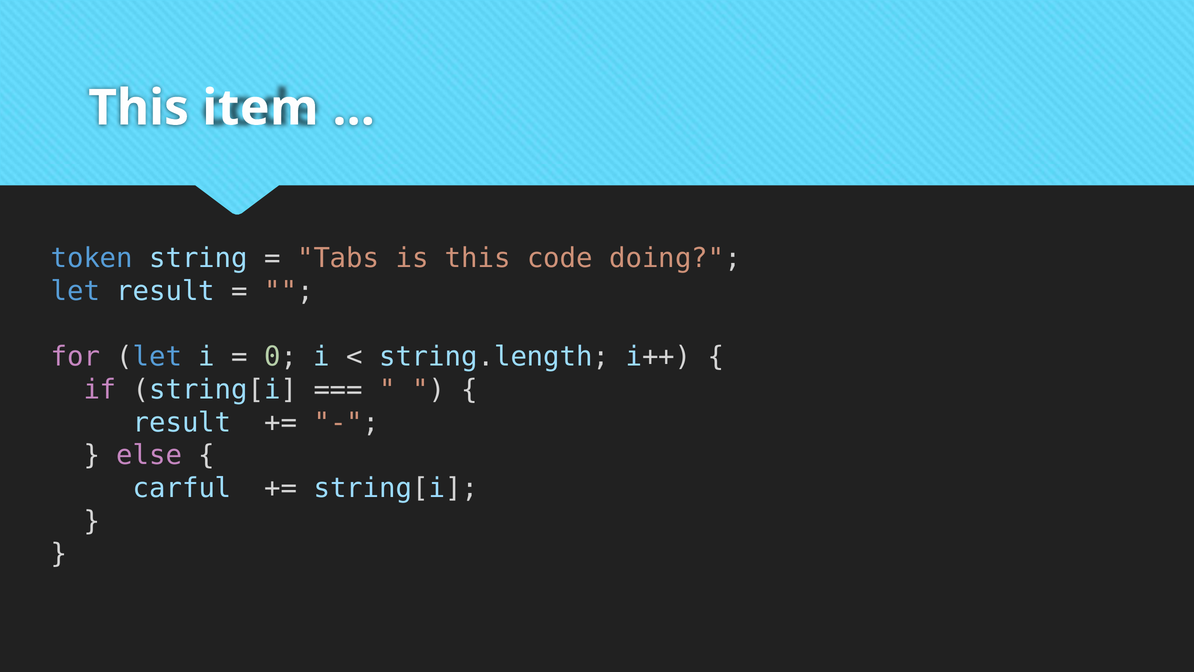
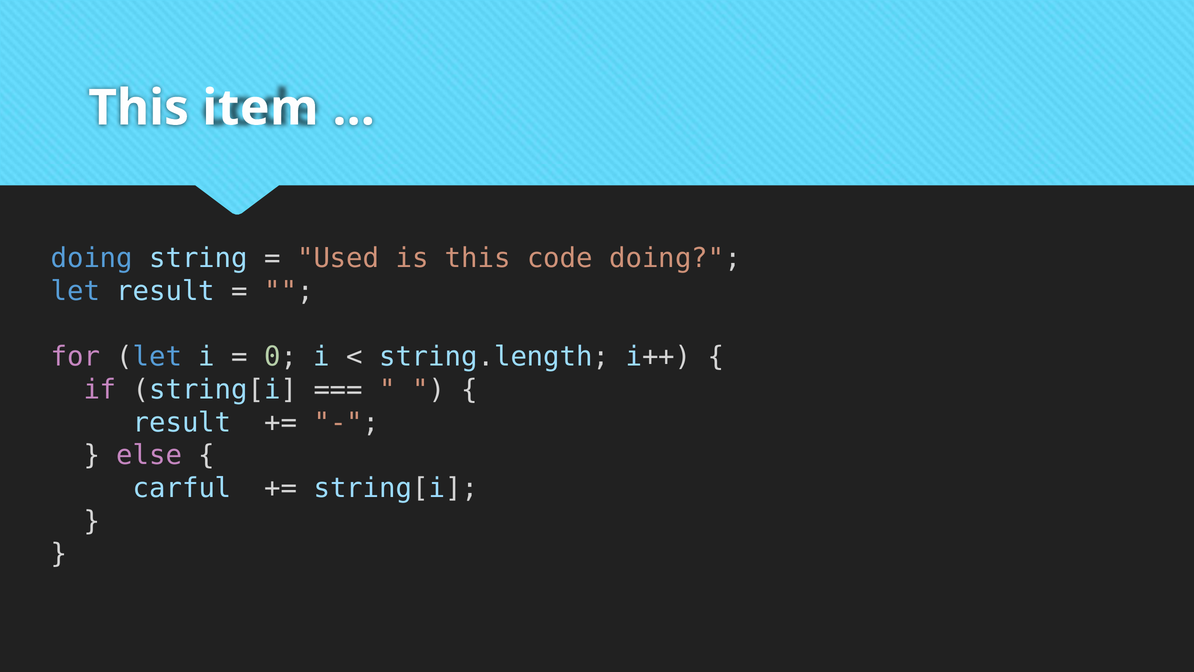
token at (92, 258): token -> doing
Tabs: Tabs -> Used
